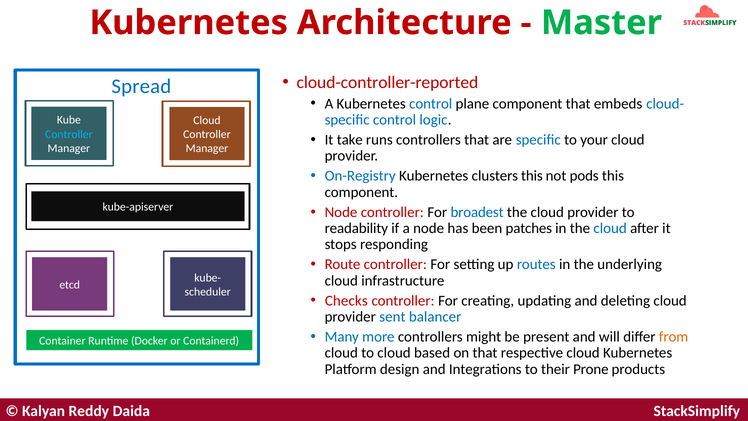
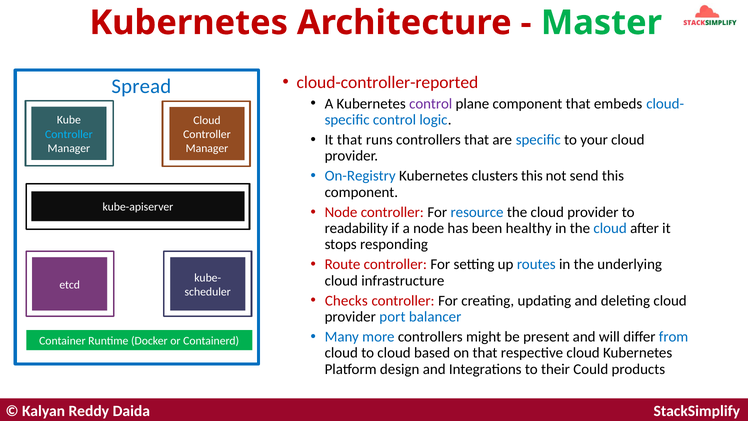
control at (431, 104) colour: blue -> purple
It take: take -> that
pods: pods -> send
broadest: broadest -> resource
patches: patches -> healthy
sent: sent -> port
from colour: orange -> blue
Prone: Prone -> Could
